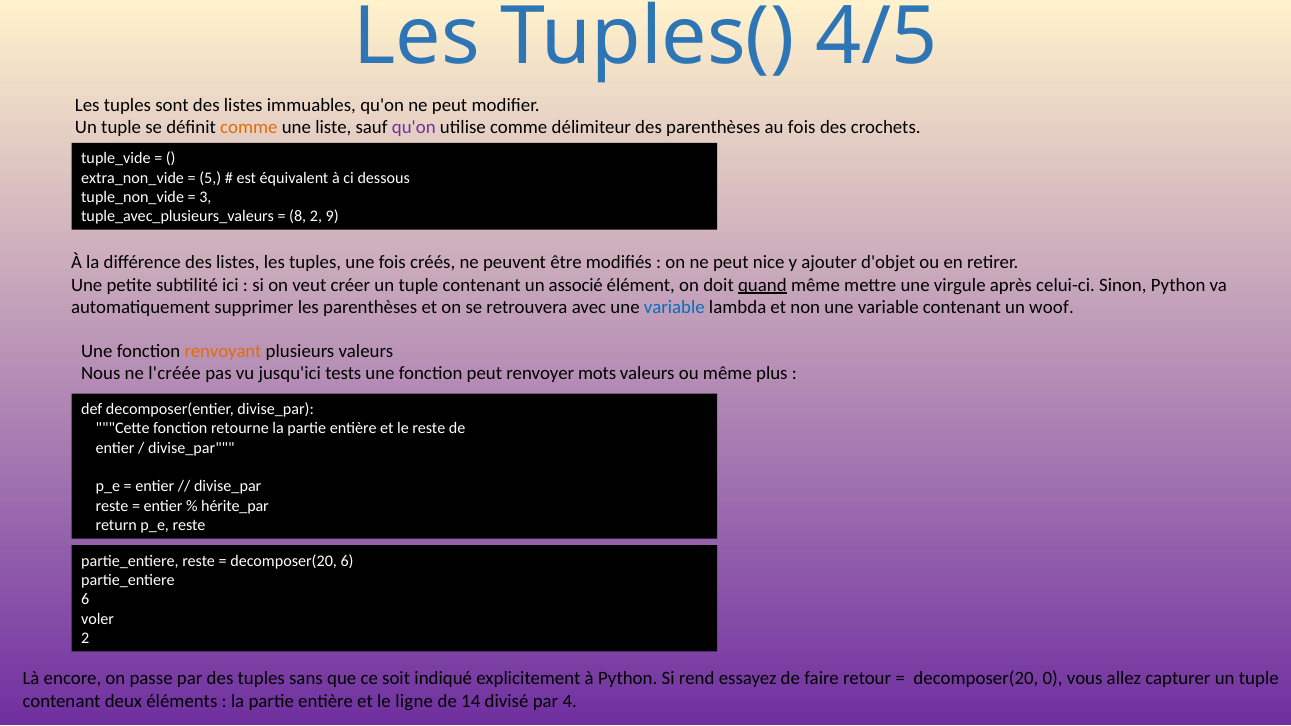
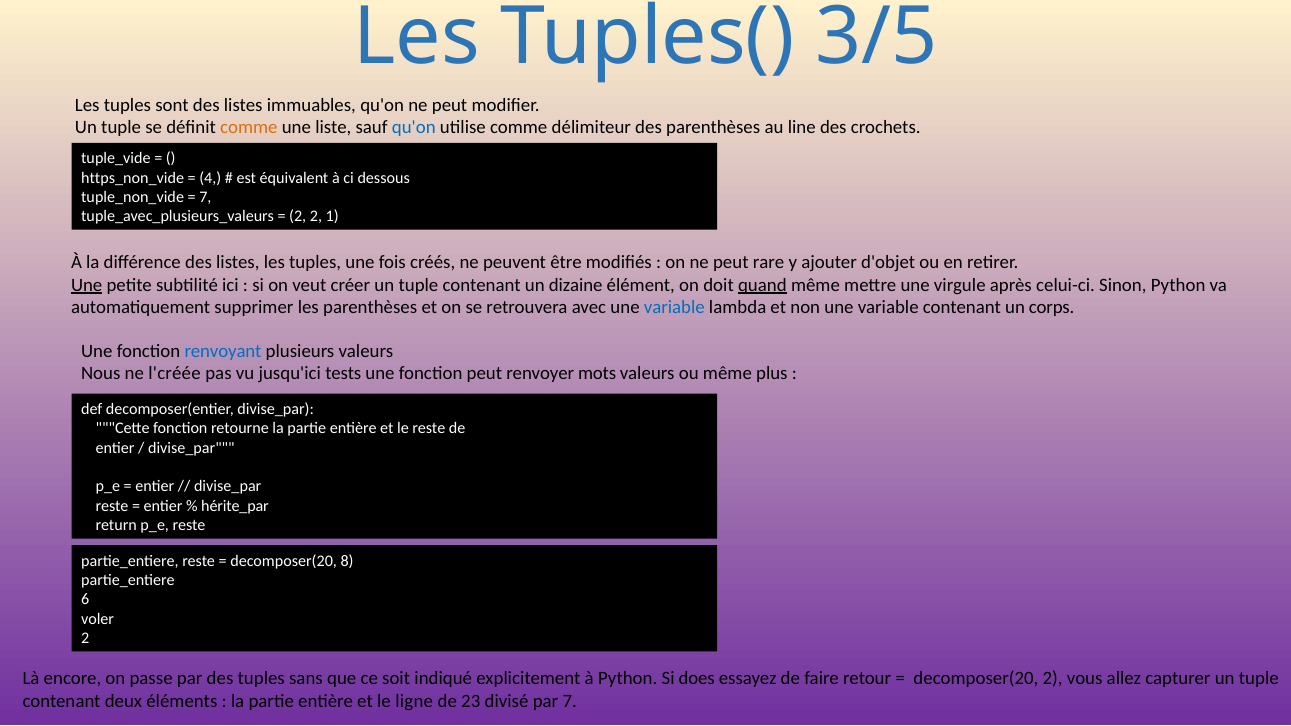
4/5: 4/5 -> 3/5
qu'on at (414, 128) colour: purple -> blue
au fois: fois -> line
extra_non_vide: extra_non_vide -> https_non_vide
5: 5 -> 4
3 at (205, 197): 3 -> 7
8 at (298, 216): 8 -> 2
9: 9 -> 1
nice: nice -> rare
Une at (87, 285) underline: none -> present
associé: associé -> dizaine
woof: woof -> corps
renvoyant colour: orange -> blue
decomposer(20 6: 6 -> 8
rend: rend -> does
decomposer(20 0: 0 -> 2
14: 14 -> 23
par 4: 4 -> 7
